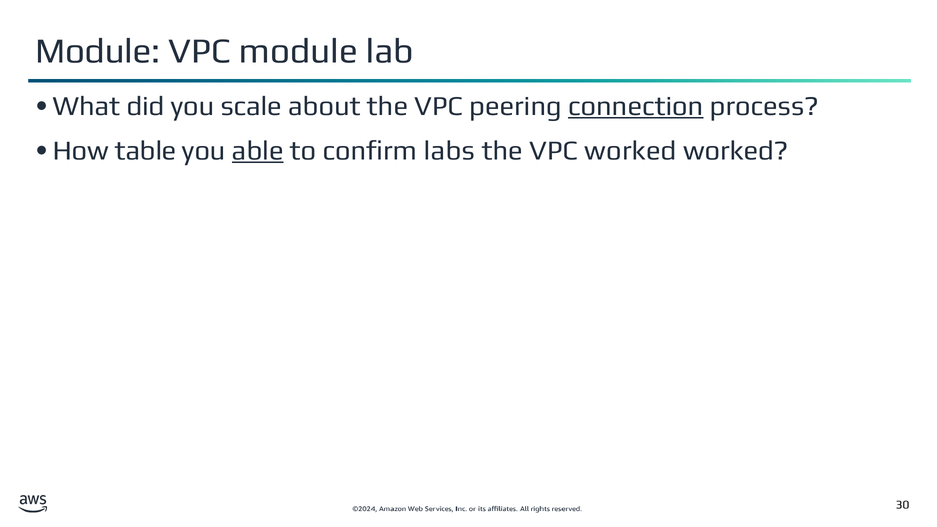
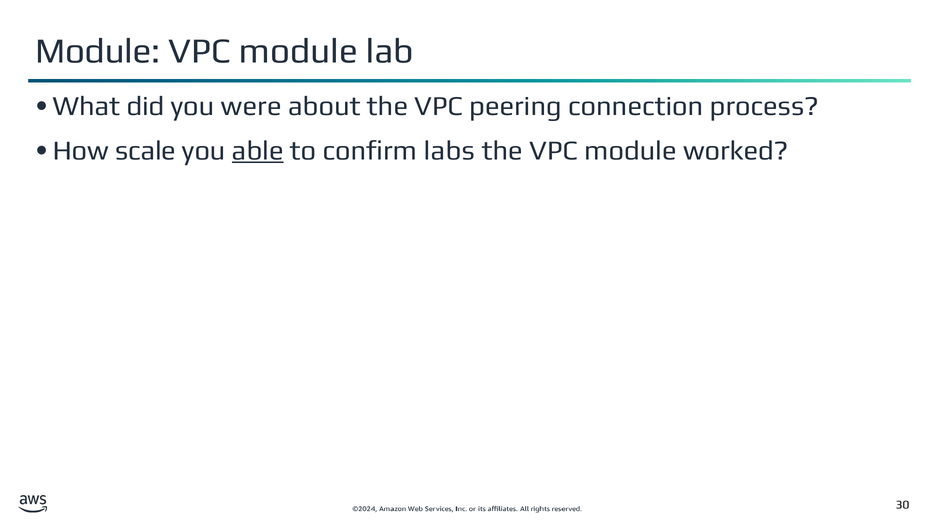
scale: scale -> were
connection underline: present -> none
table: table -> scale
the VPC worked: worked -> module
